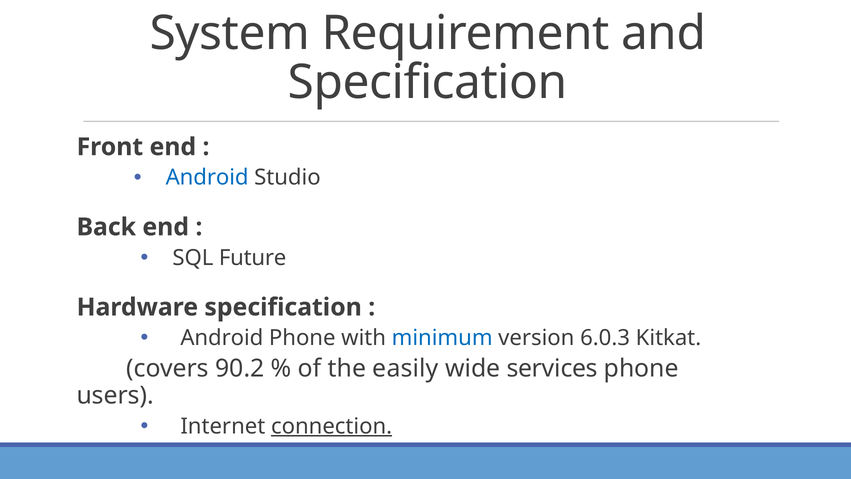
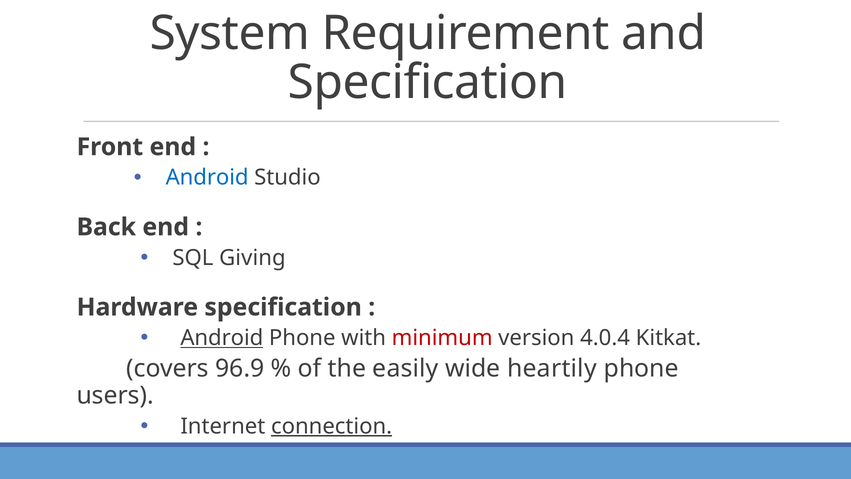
Future: Future -> Giving
Android at (222, 338) underline: none -> present
minimum colour: blue -> red
6.0.3: 6.0.3 -> 4.0.4
90.2: 90.2 -> 96.9
services: services -> heartily
